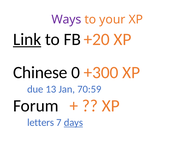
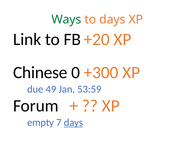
Ways colour: purple -> green
to your: your -> days
Link underline: present -> none
13: 13 -> 49
70:59: 70:59 -> 53:59
letters: letters -> empty
